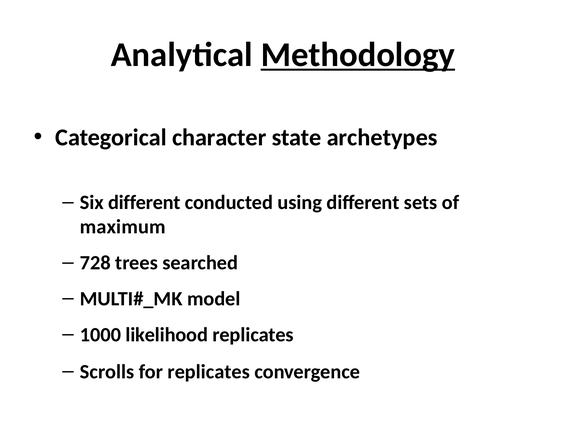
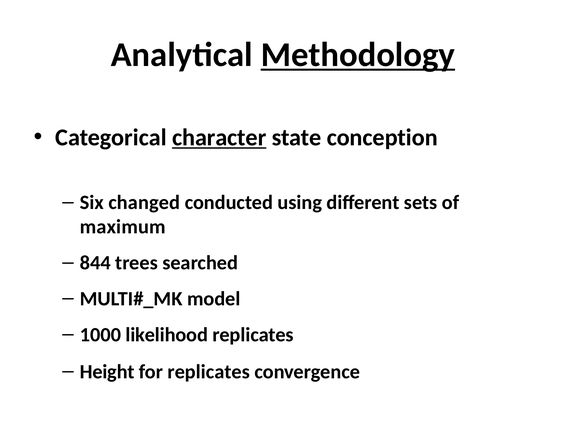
character underline: none -> present
archetypes: archetypes -> conception
Six different: different -> changed
728: 728 -> 844
Scrolls: Scrolls -> Height
